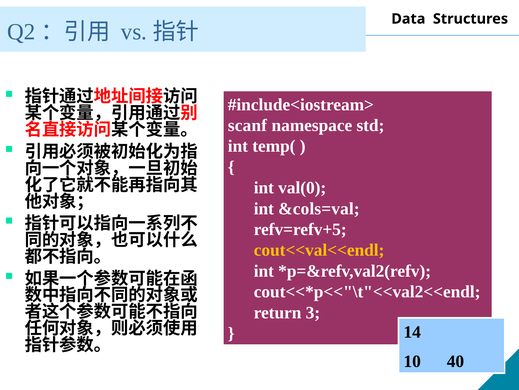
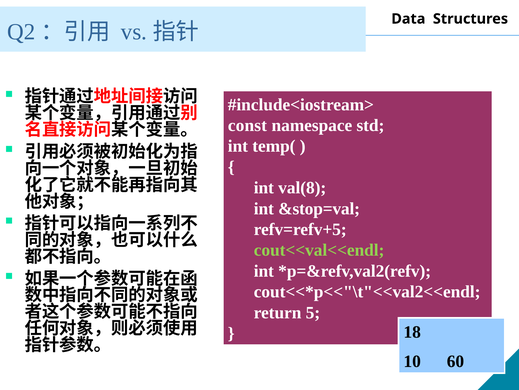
scanf: scanf -> const
val(0: val(0 -> val(8
&cols=val: &cols=val -> &stop=val
cout<<val<<endl colour: yellow -> light green
3: 3 -> 5
14: 14 -> 18
40: 40 -> 60
